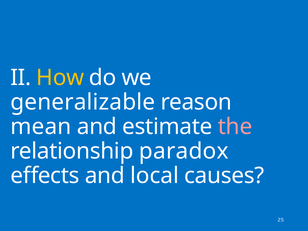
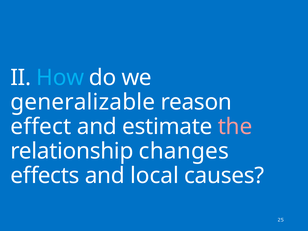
How colour: yellow -> light blue
mean: mean -> effect
paradox: paradox -> changes
